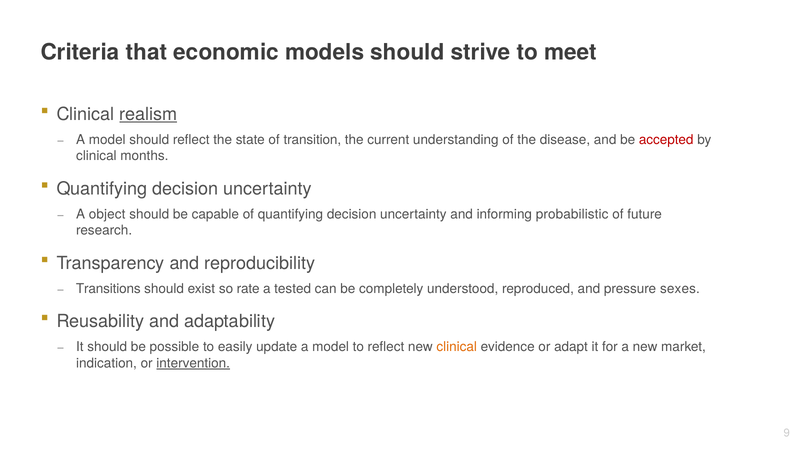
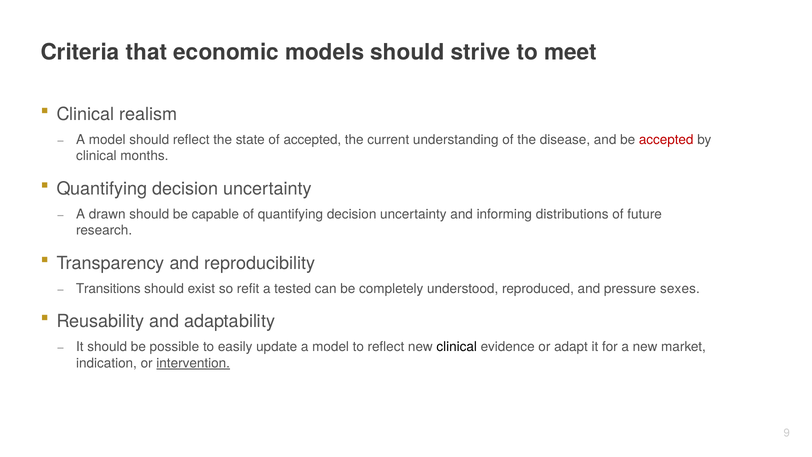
realism underline: present -> none
of transition: transition -> accepted
object: object -> drawn
probabilistic: probabilistic -> distributions
rate: rate -> refit
clinical at (457, 347) colour: orange -> black
